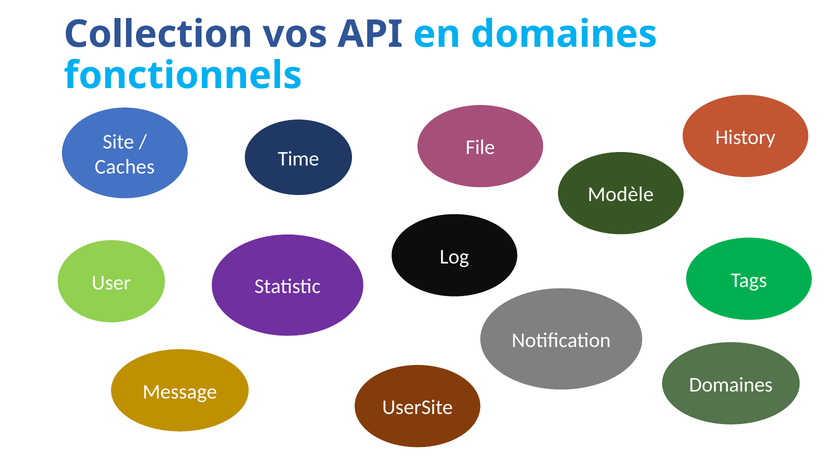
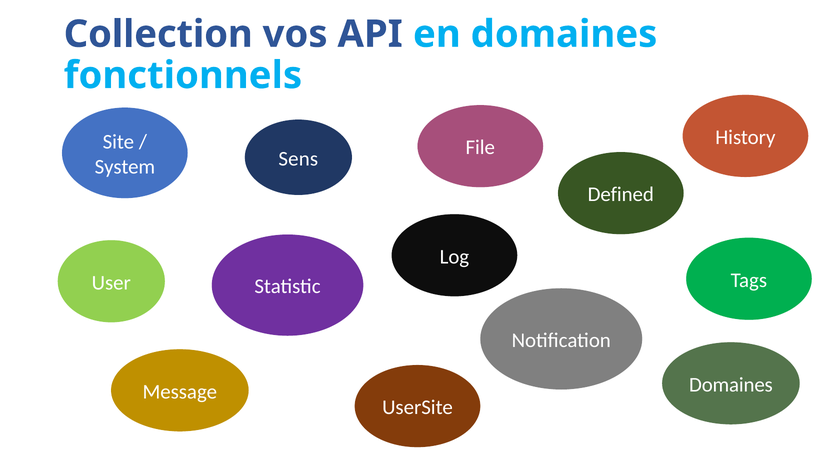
Time: Time -> Sens
Caches: Caches -> System
Modèle: Modèle -> Defined
